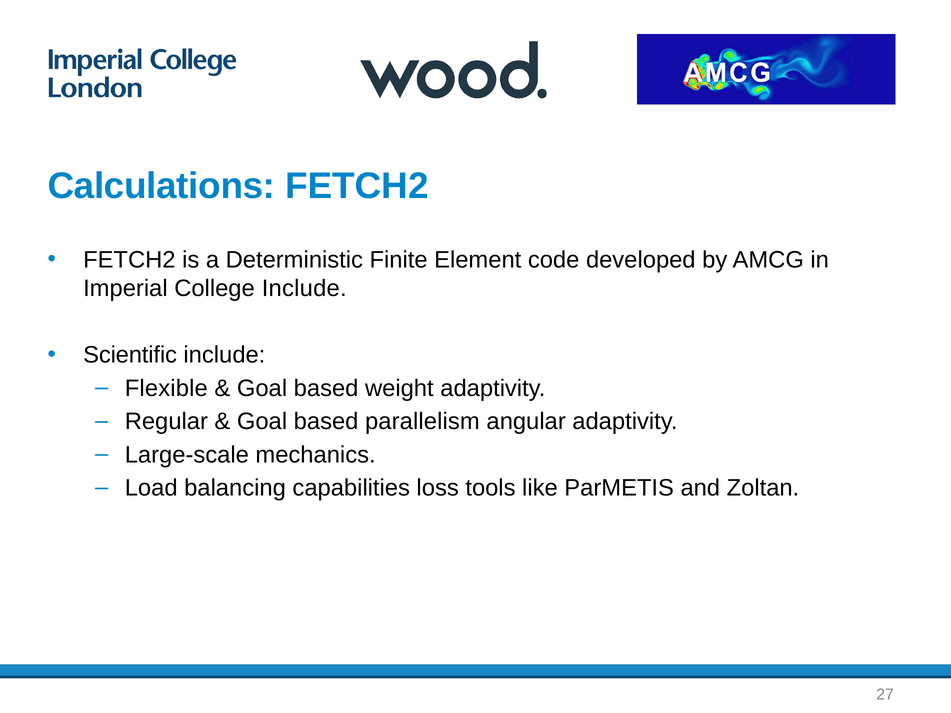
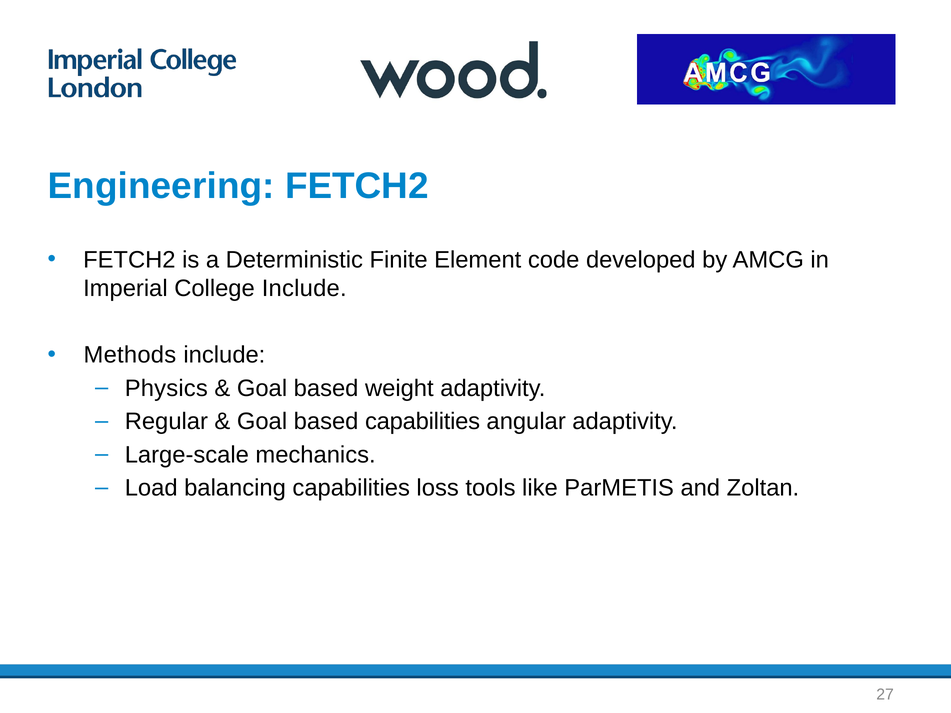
Calculations: Calculations -> Engineering
Scientiﬁc: Scientiﬁc -> Methods
Flexible: Flexible -> Physics
based parallelism: parallelism -> capabilities
